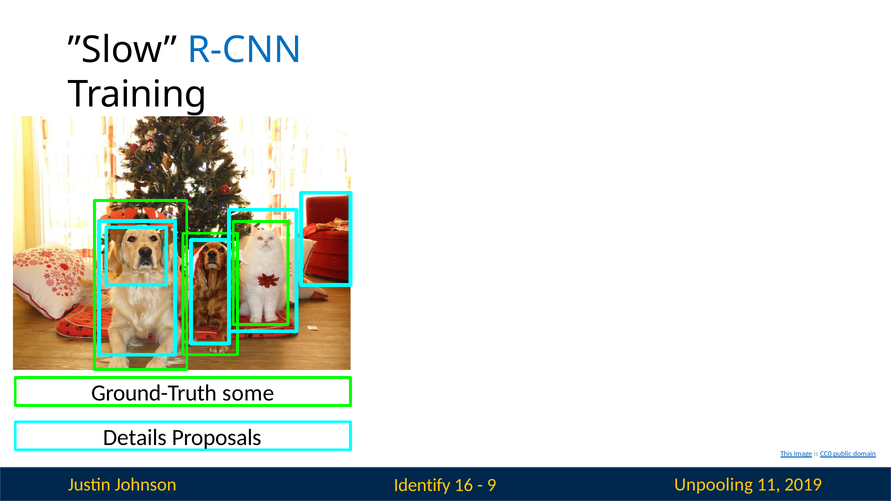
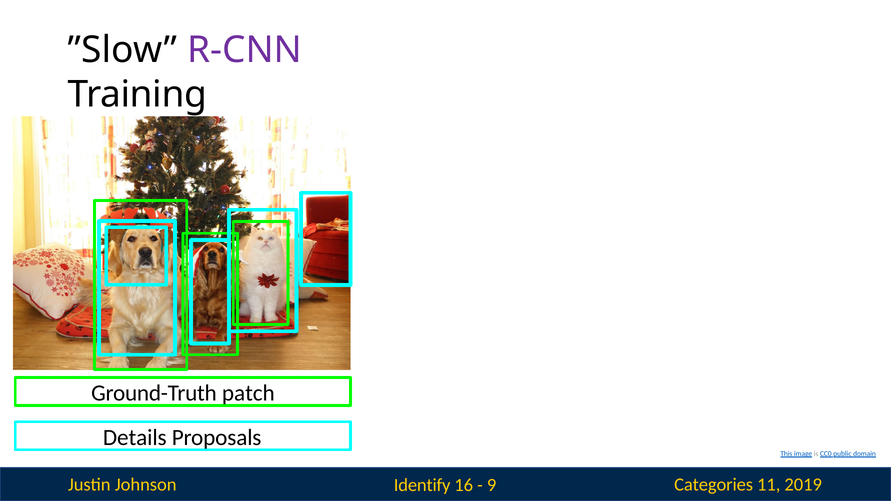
R-CNN colour: blue -> purple
some: some -> patch
Unpooling: Unpooling -> Categories
